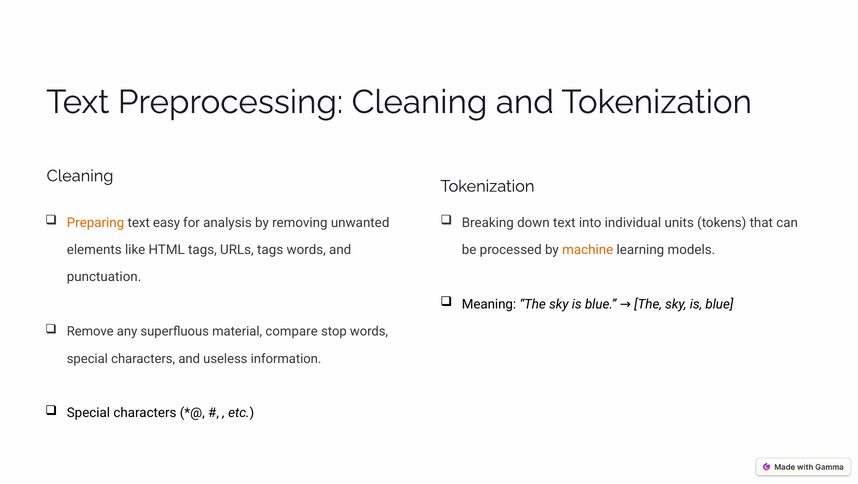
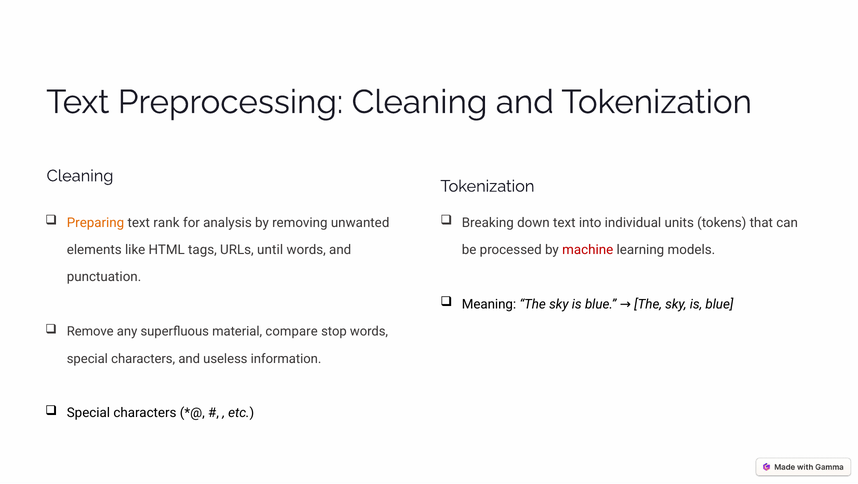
easy: easy -> rank
machine colour: orange -> red
URLs tags: tags -> until
